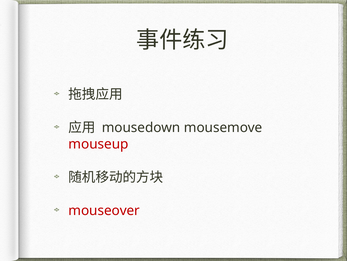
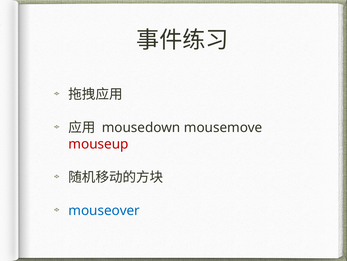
mouseover colour: red -> blue
